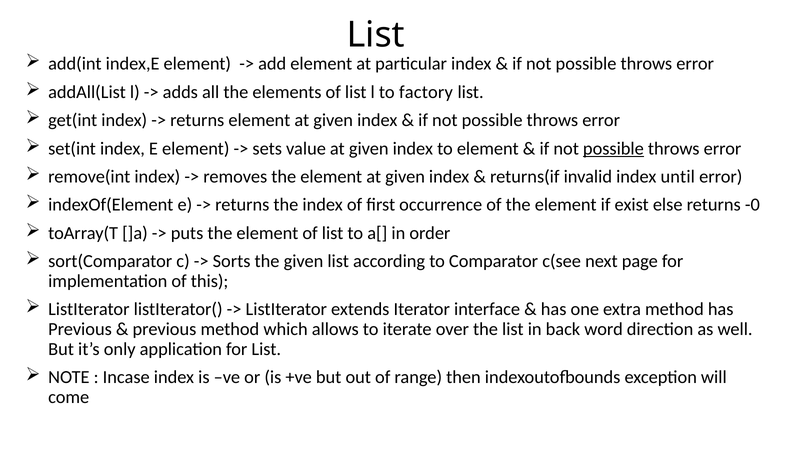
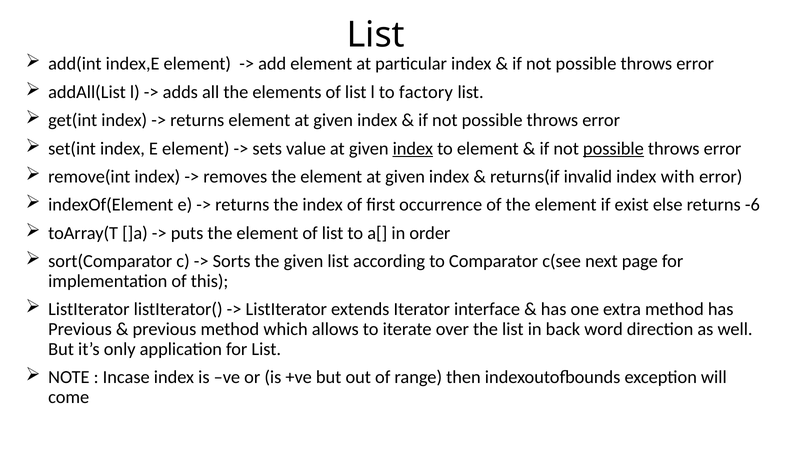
index at (413, 149) underline: none -> present
until: until -> with
-0: -0 -> -6
